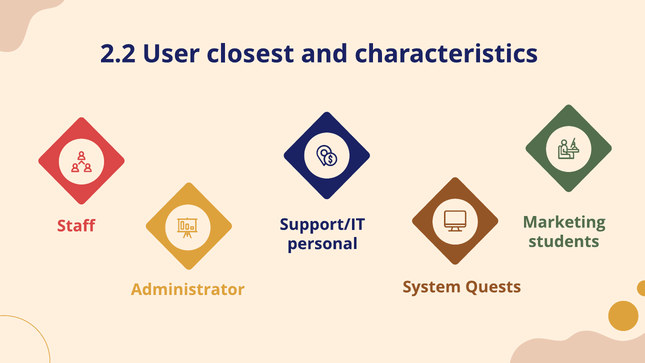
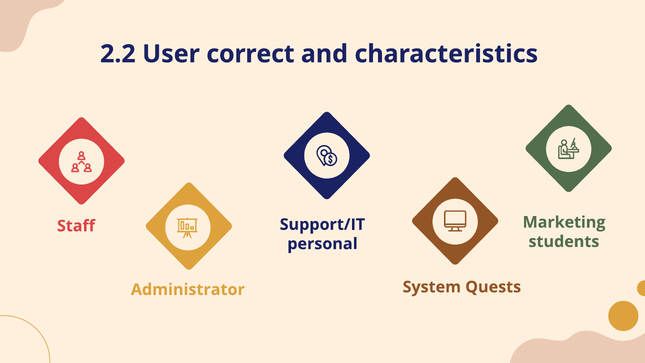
closest: closest -> correct
